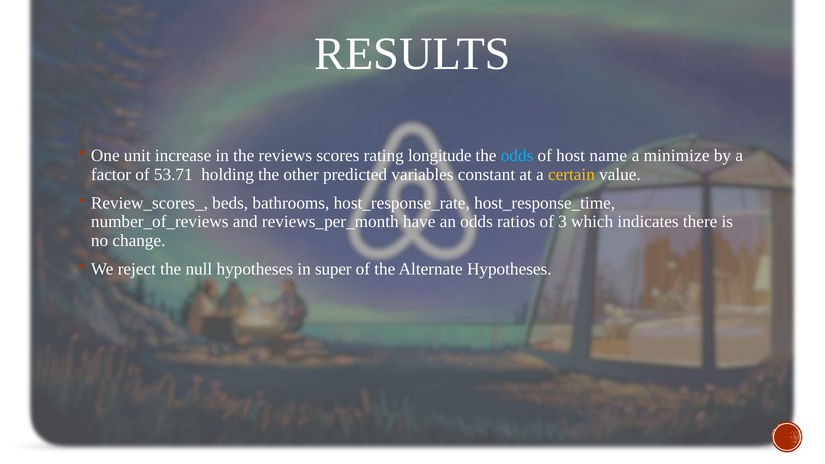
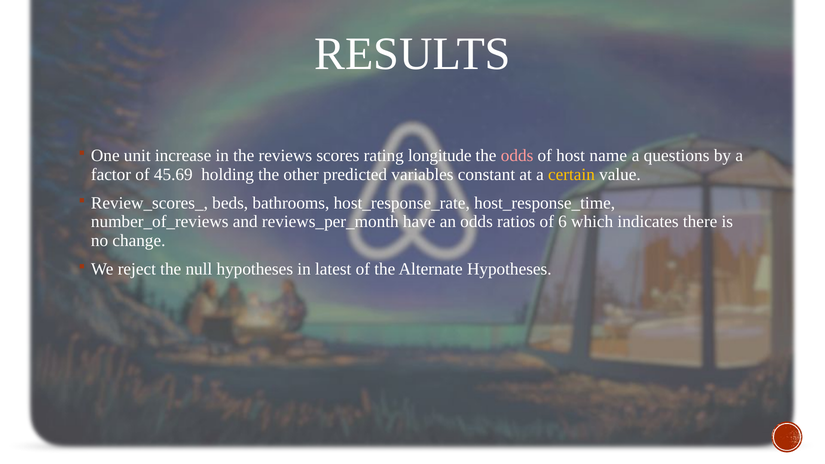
odds at (517, 156) colour: light blue -> pink
minimize: minimize -> questions
53.71: 53.71 -> 45.69
3: 3 -> 6
super: super -> latest
